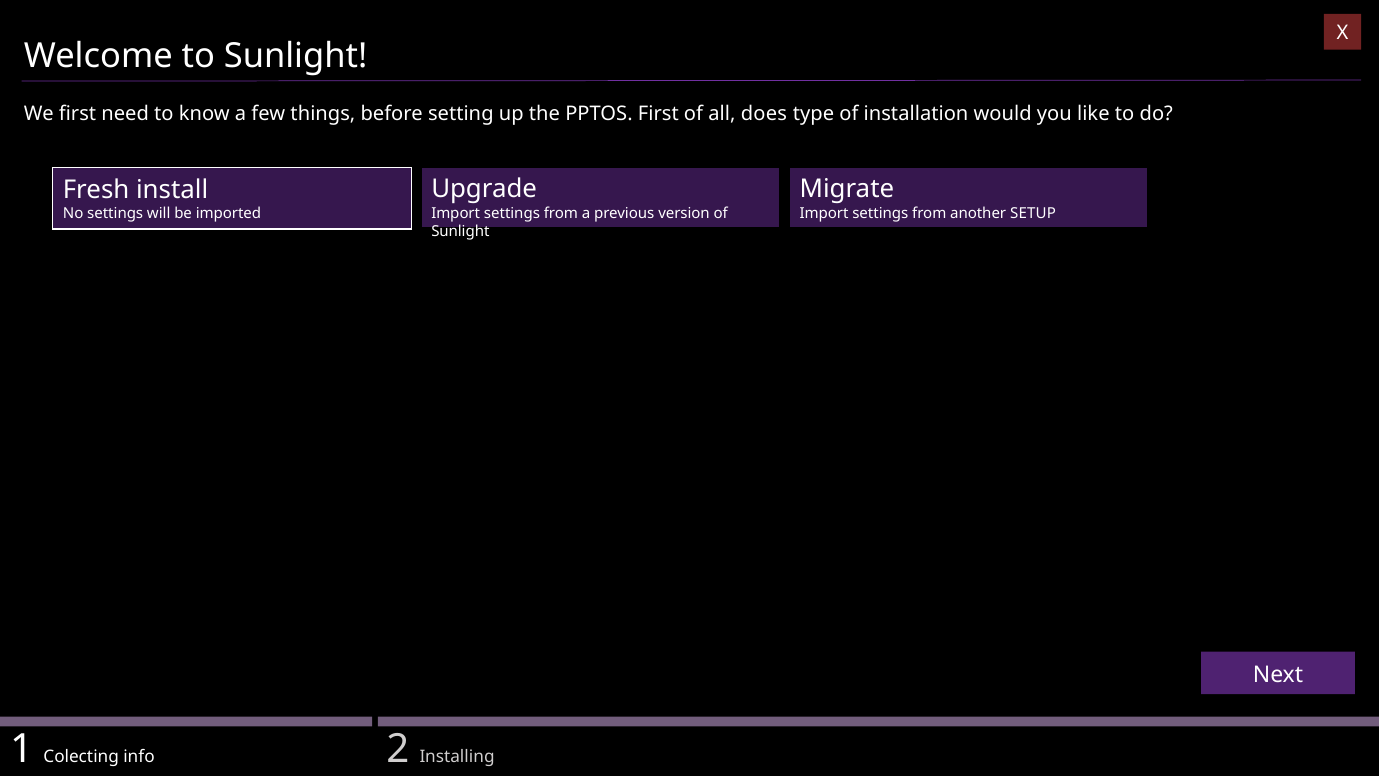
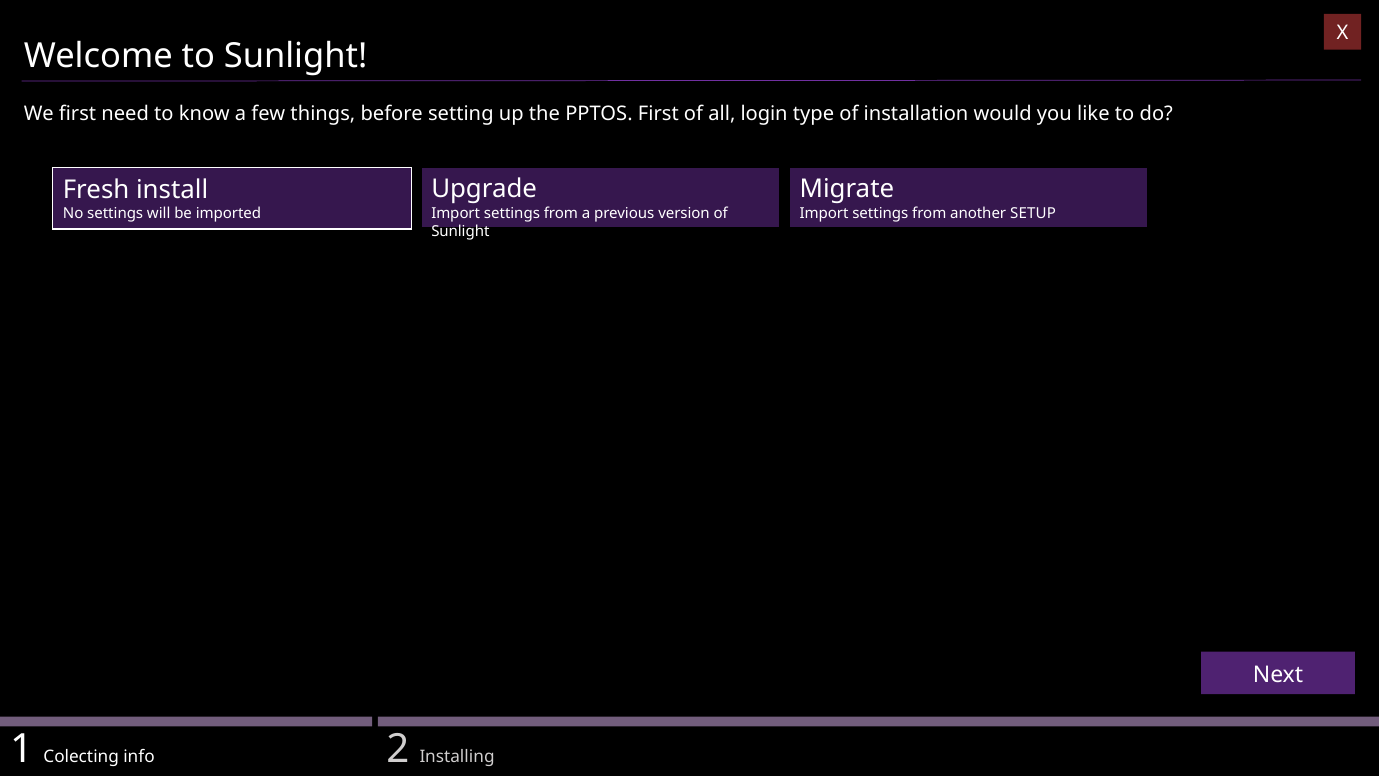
does: does -> login
